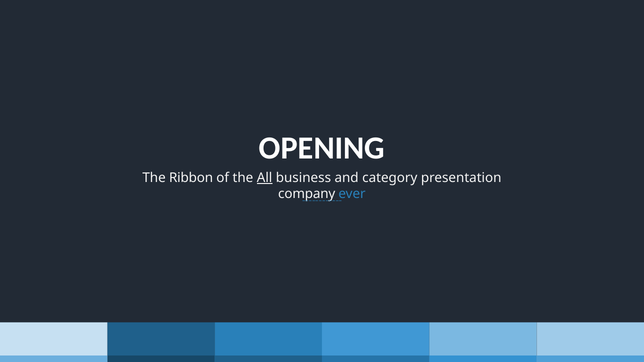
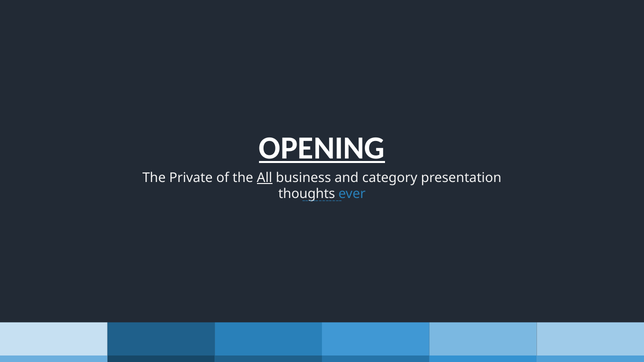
OPENING underline: none -> present
Ribbon: Ribbon -> Private
company: company -> thoughts
